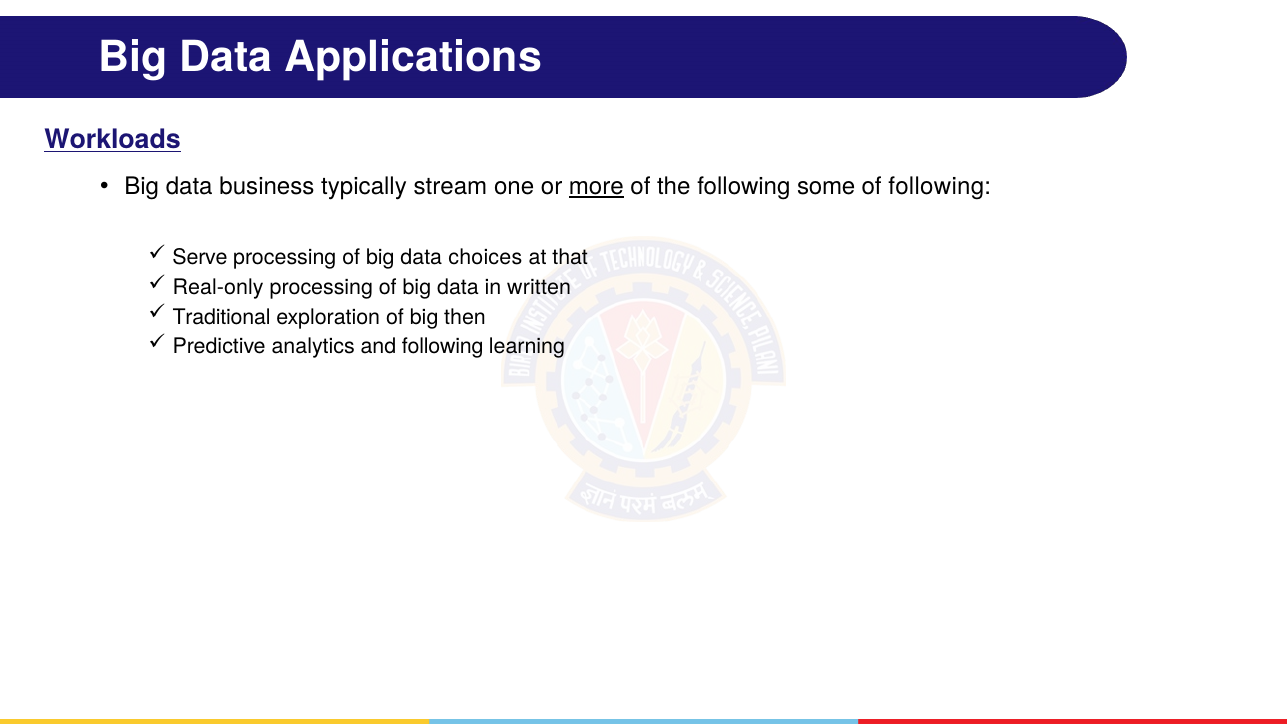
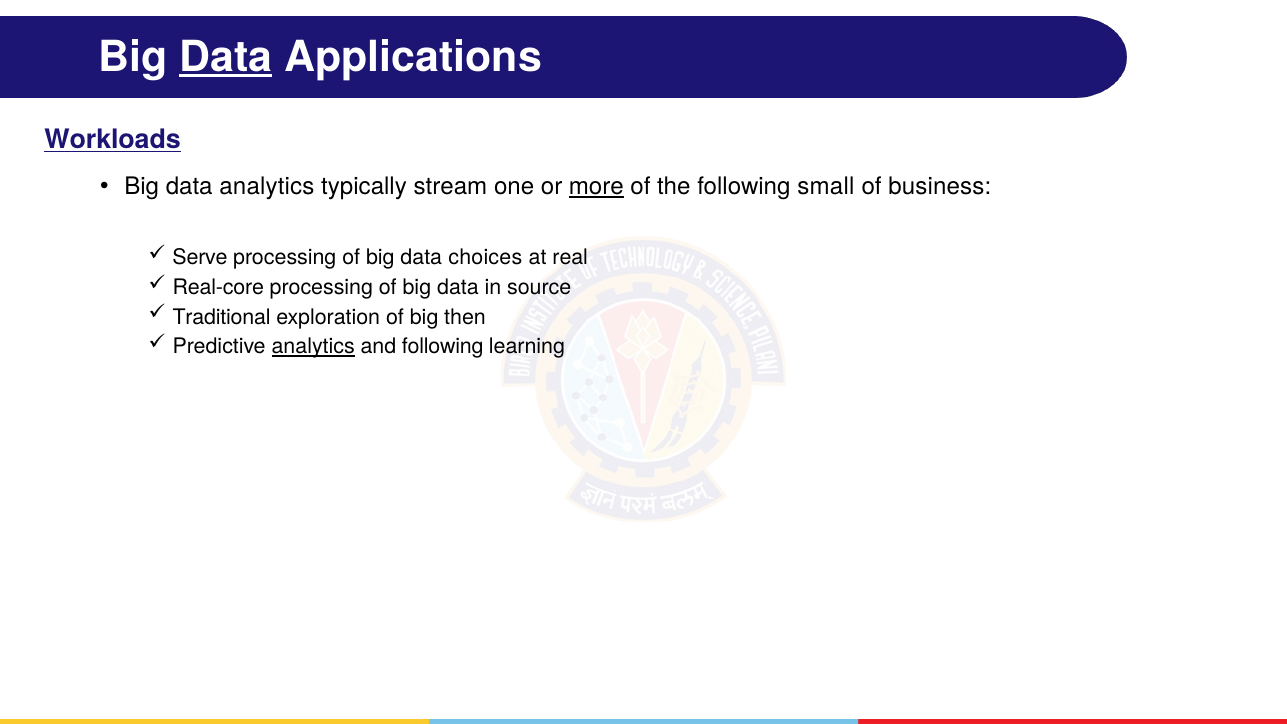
Data at (226, 57) underline: none -> present
data business: business -> analytics
some: some -> small
of following: following -> business
that: that -> real
Real-only: Real-only -> Real-core
written: written -> source
analytics at (313, 347) underline: none -> present
